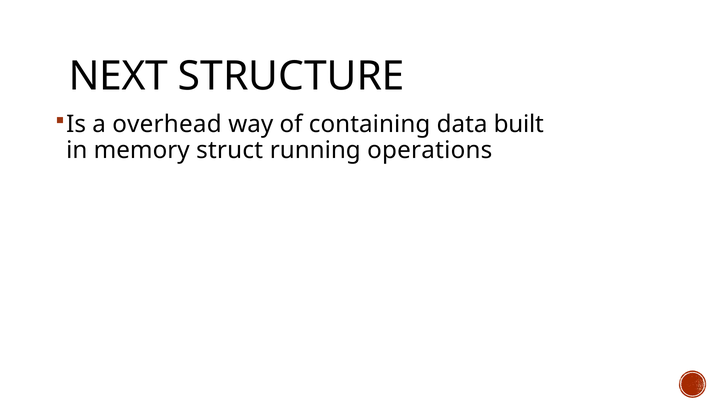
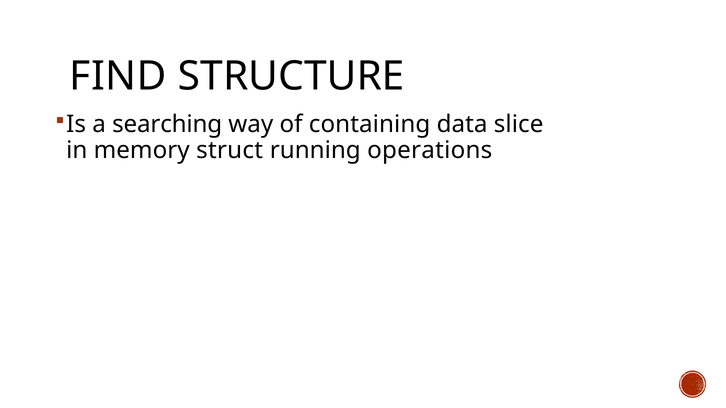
NEXT: NEXT -> FIND
overhead: overhead -> searching
built: built -> slice
